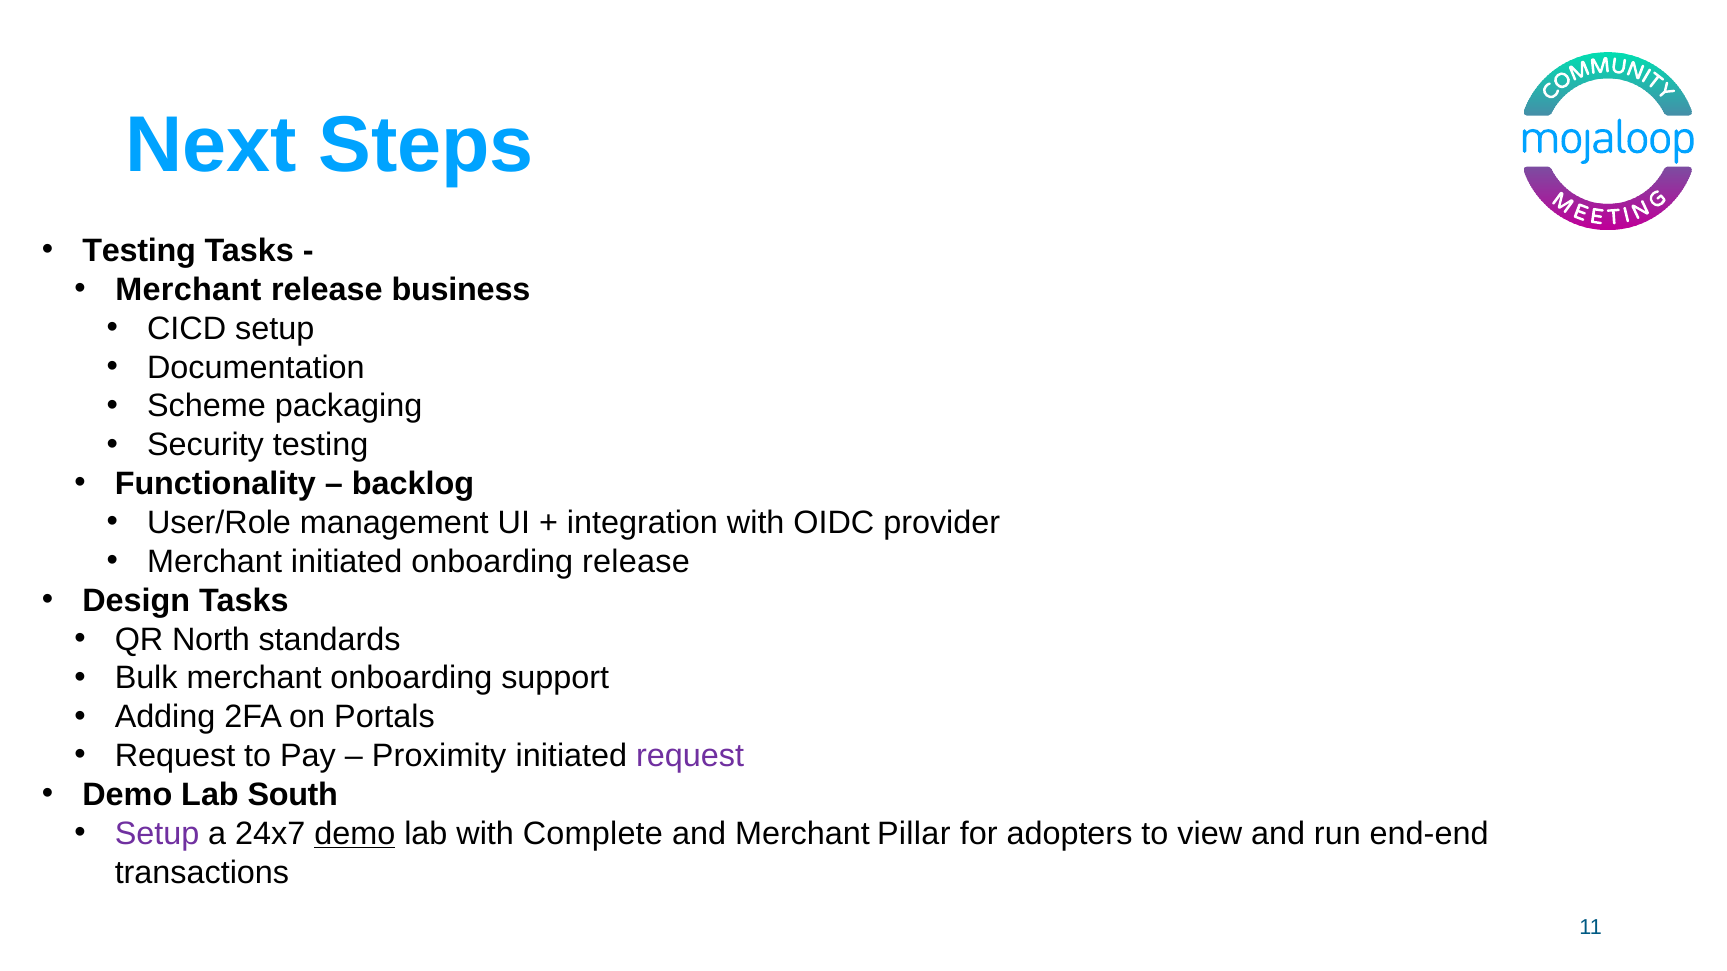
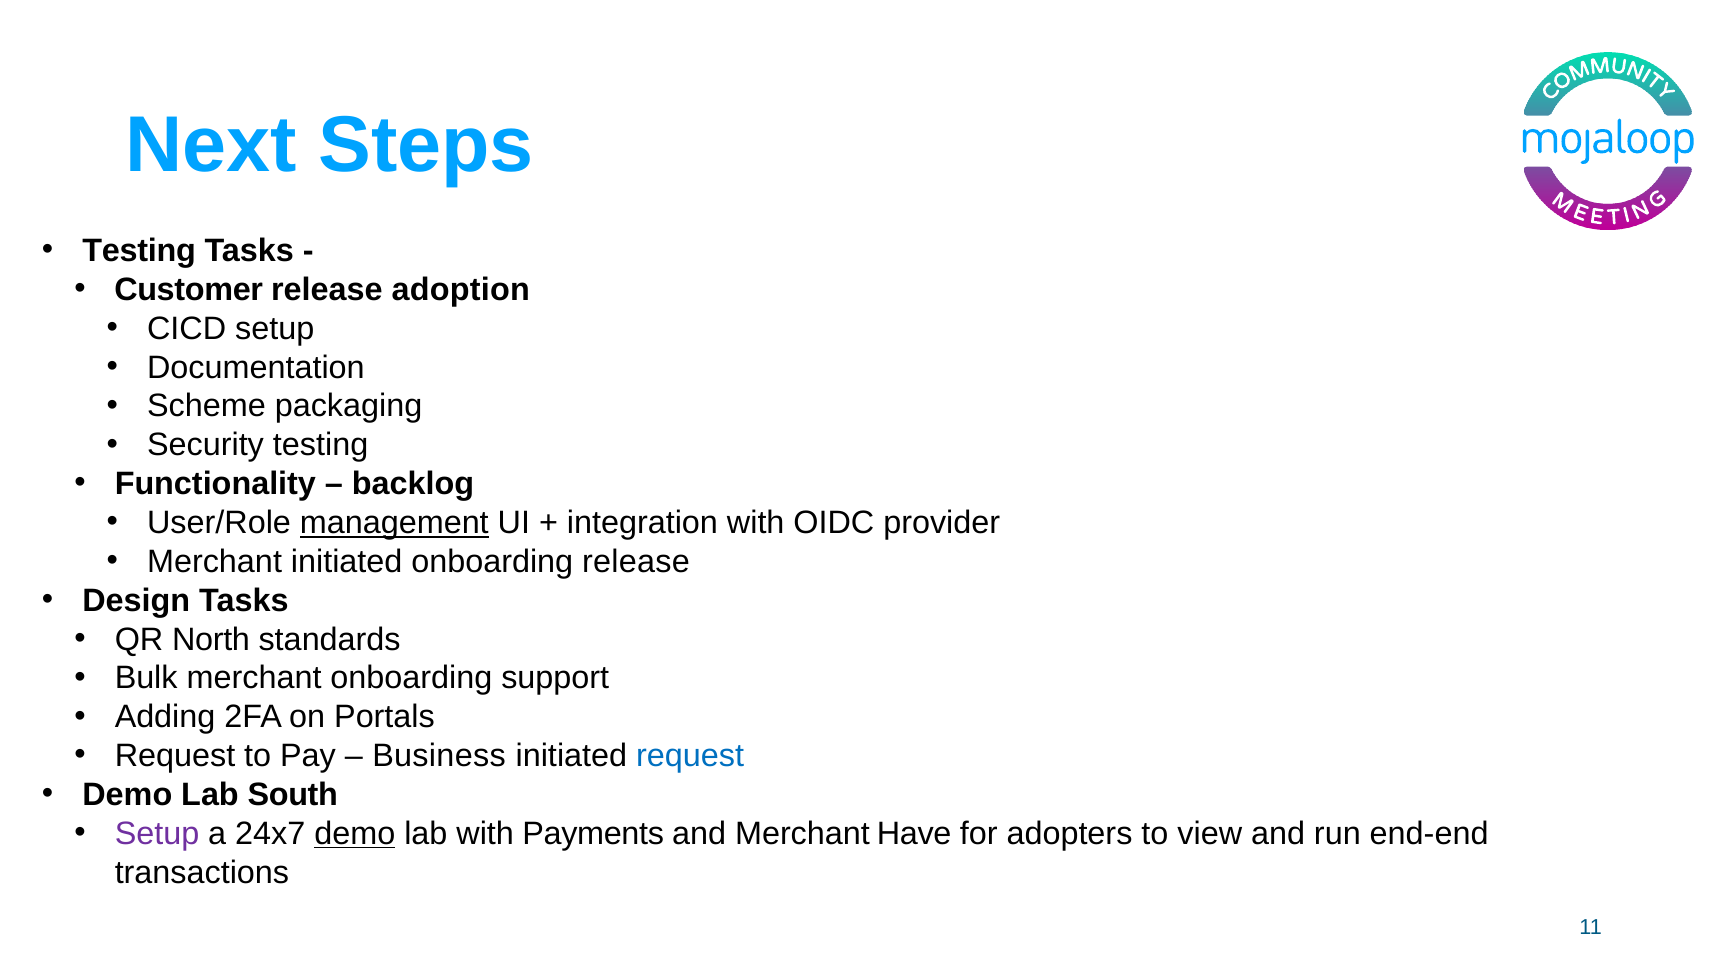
Merchant at (188, 290): Merchant -> Customer
business: business -> adoption
management underline: none -> present
Proximity: Proximity -> Business
request at (690, 756) colour: purple -> blue
Complete: Complete -> Payments
Pillar: Pillar -> Have
